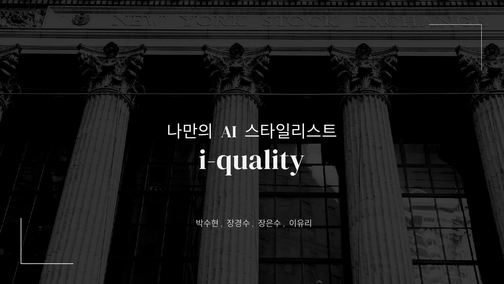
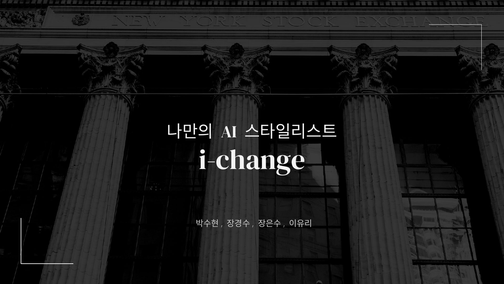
i-quality: i-quality -> i-change
